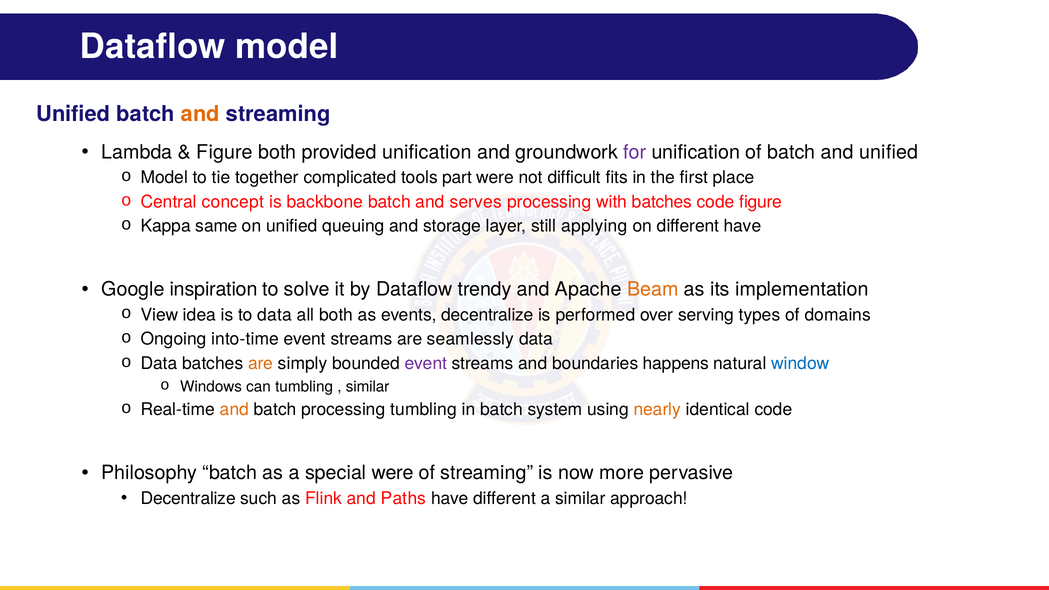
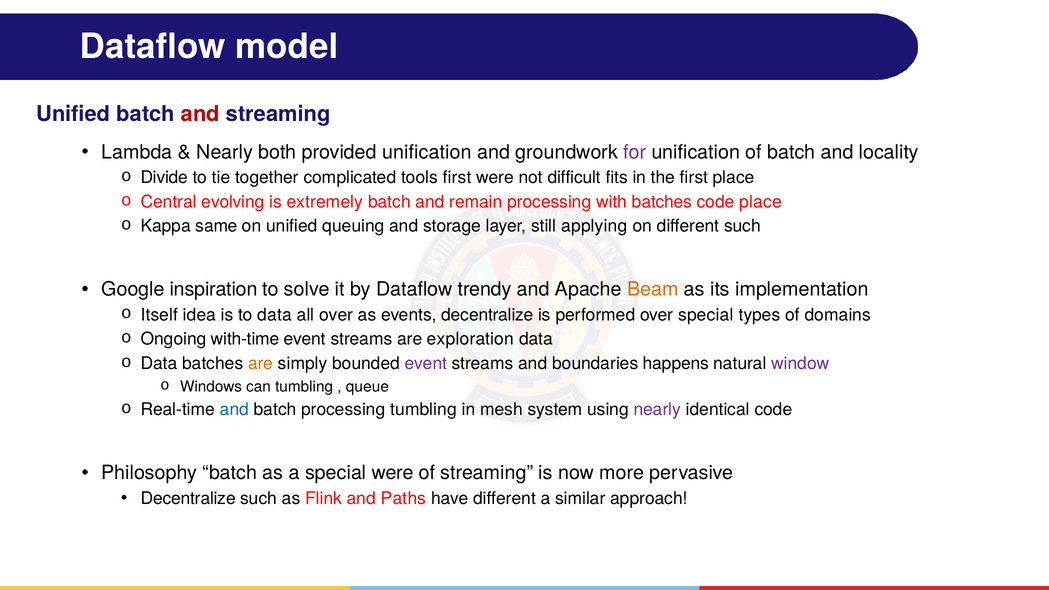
and at (200, 114) colour: orange -> red
Figure at (225, 152): Figure -> Nearly
and unified: unified -> locality
Model at (164, 178): Model -> Divide
tools part: part -> first
concept: concept -> evolving
backbone: backbone -> extremely
serves: serves -> remain
code figure: figure -> place
different have: have -> such
View: View -> Itself
all both: both -> over
over serving: serving -> special
into-time: into-time -> with-time
seamlessly: seamlessly -> exploration
window colour: blue -> purple
similar at (368, 387): similar -> queue
and at (234, 410) colour: orange -> blue
in batch: batch -> mesh
nearly at (657, 410) colour: orange -> purple
